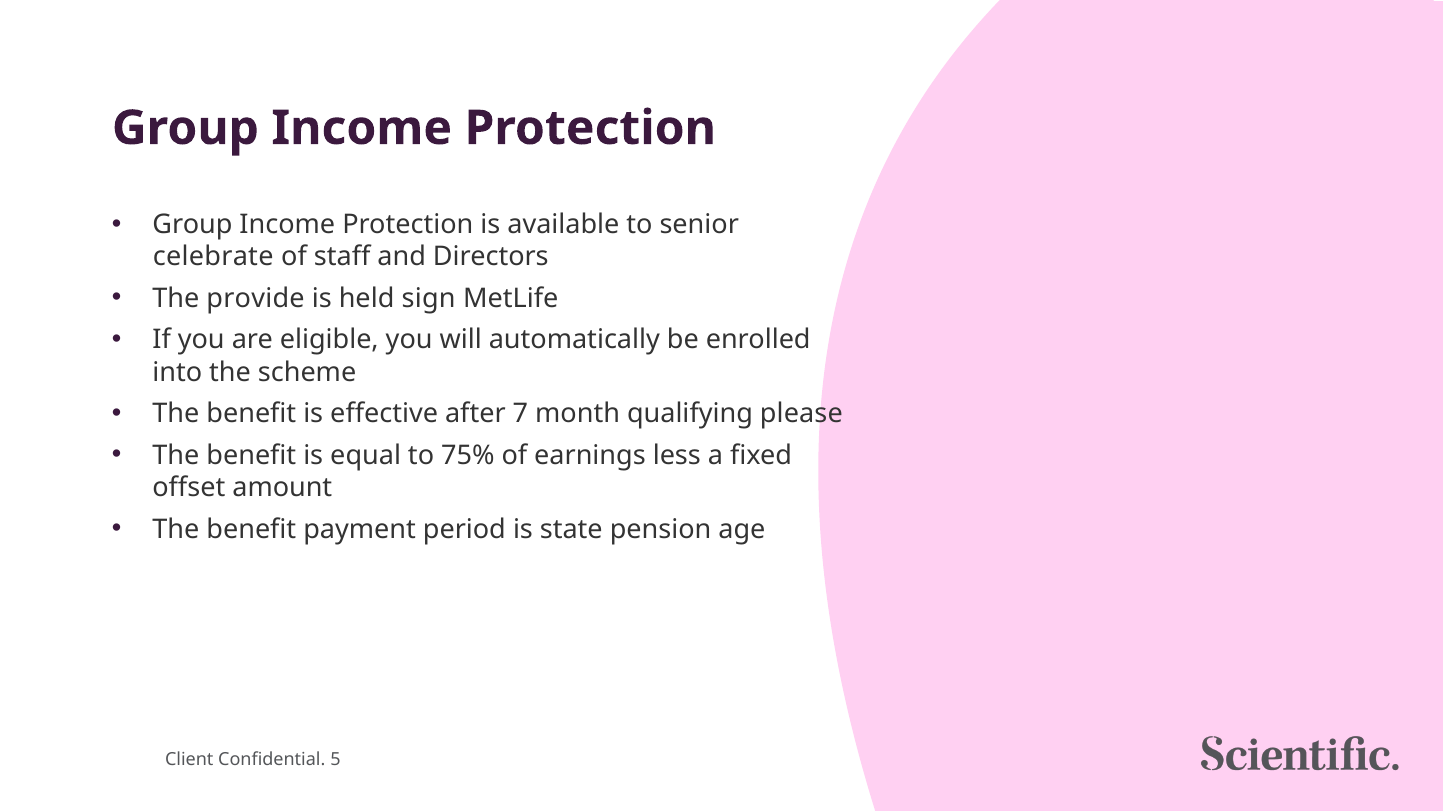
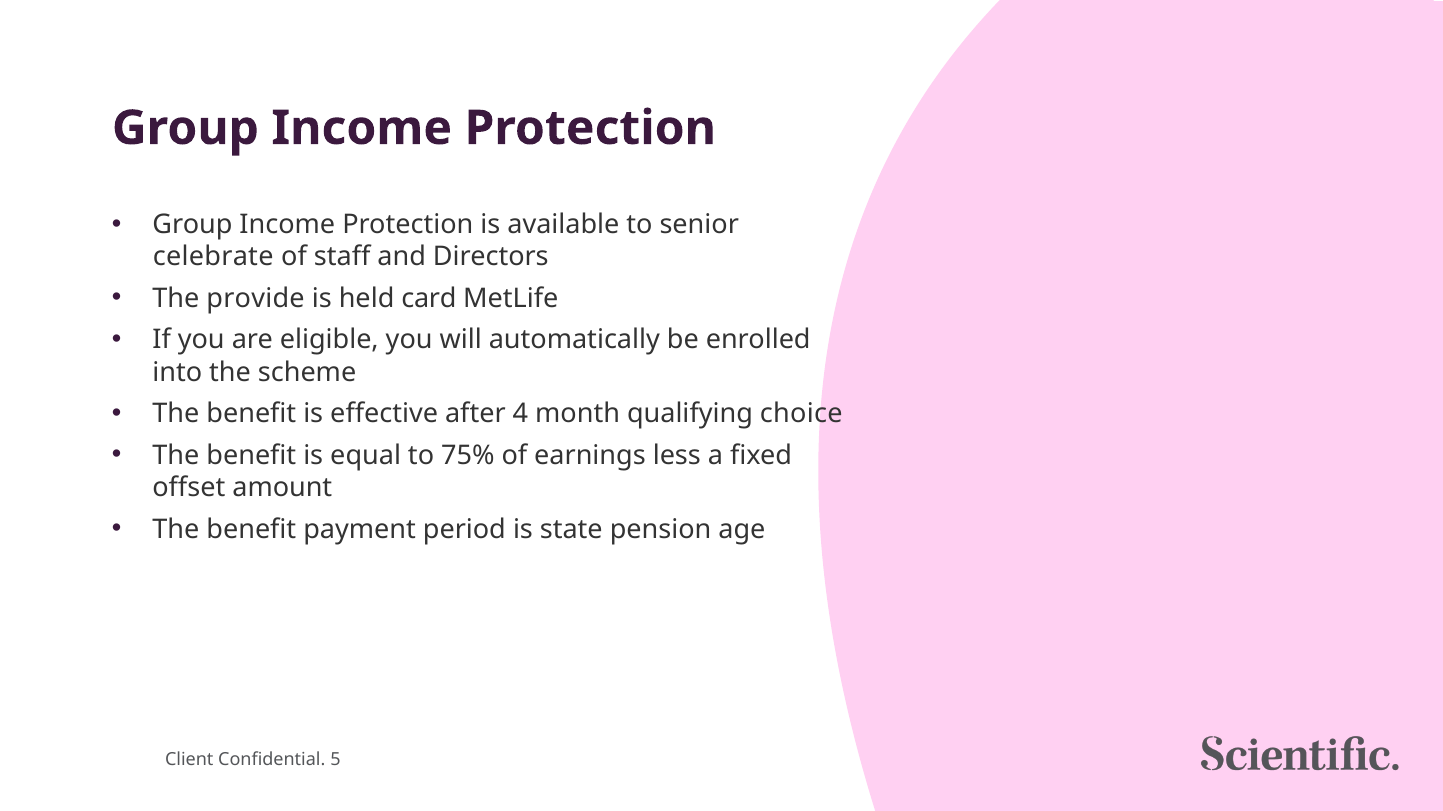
sign: sign -> card
7: 7 -> 4
please: please -> choice
